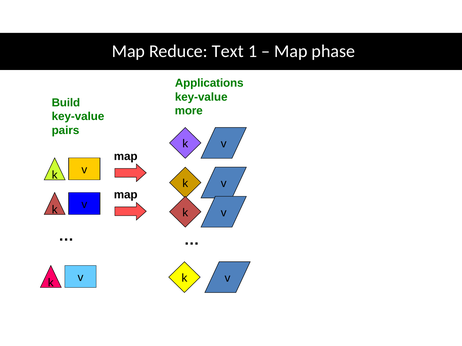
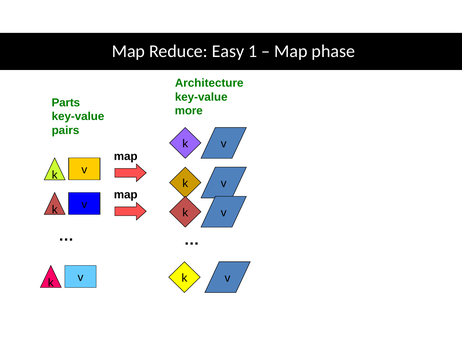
Text: Text -> Easy
Applications: Applications -> Architecture
Build: Build -> Parts
